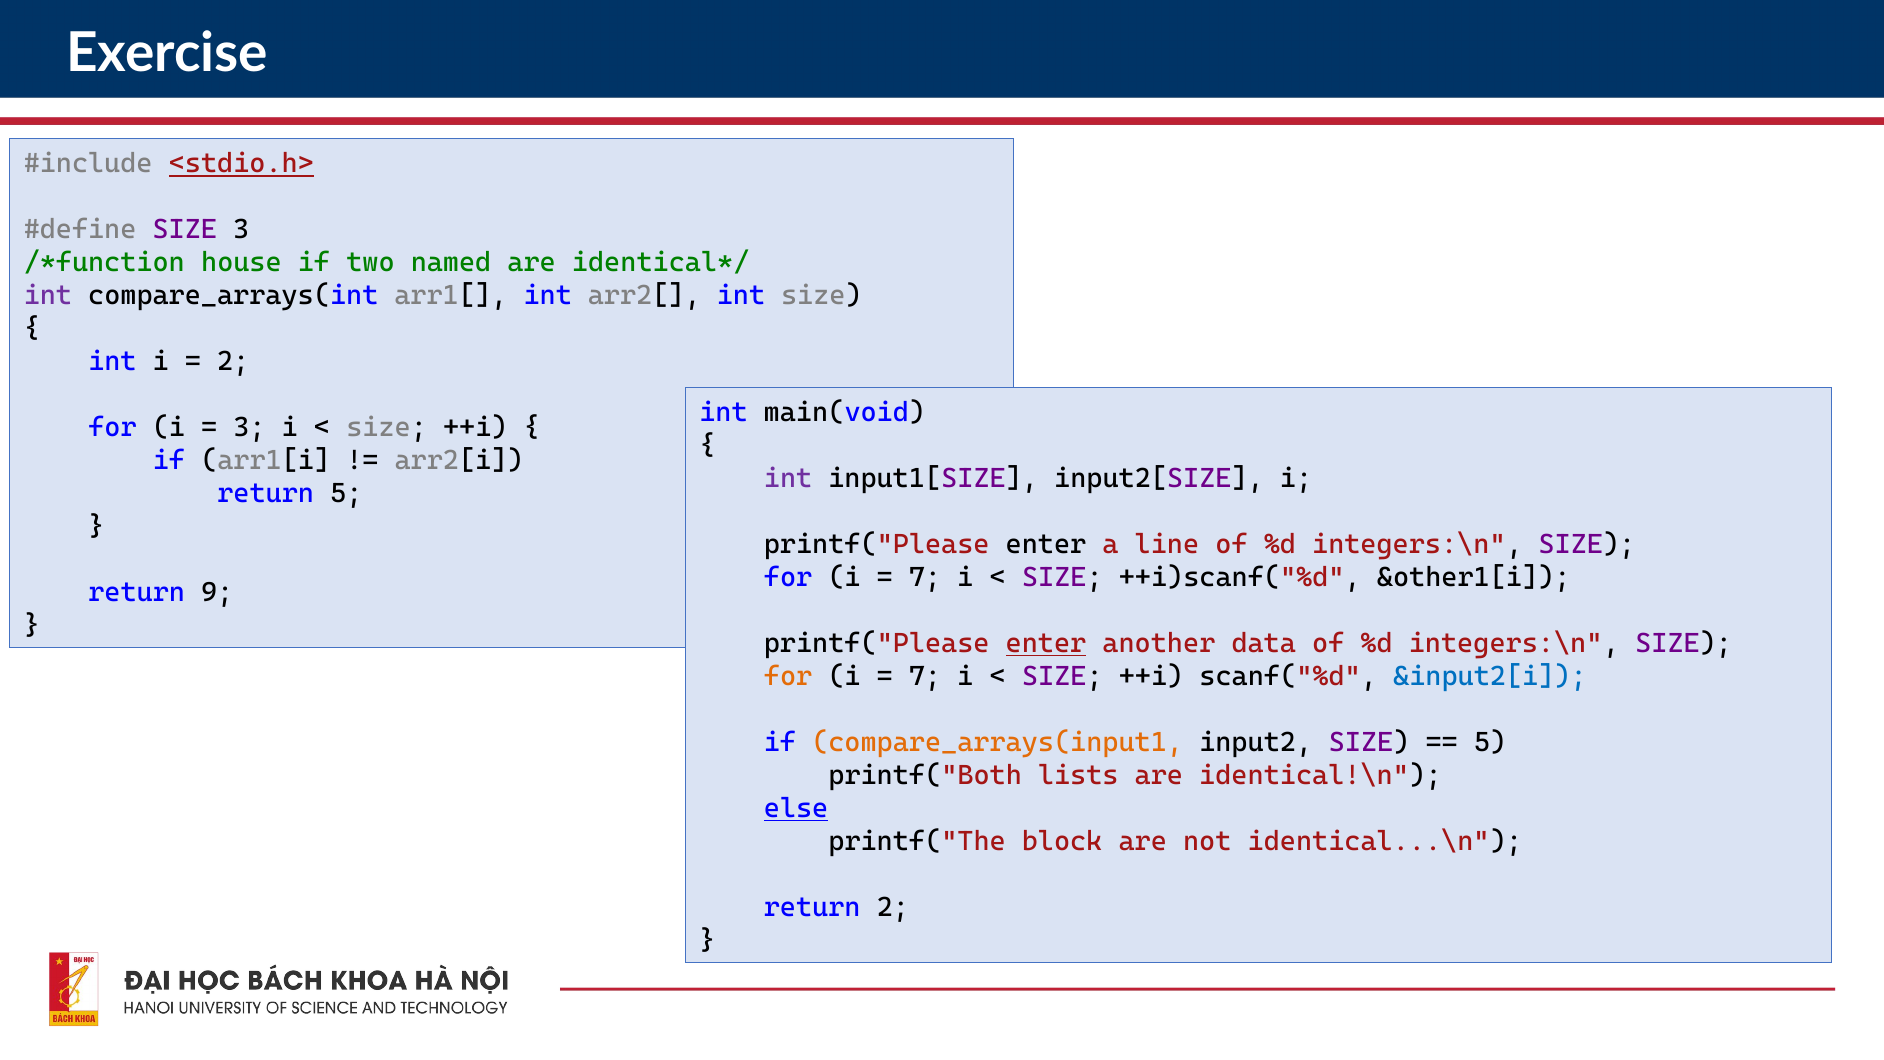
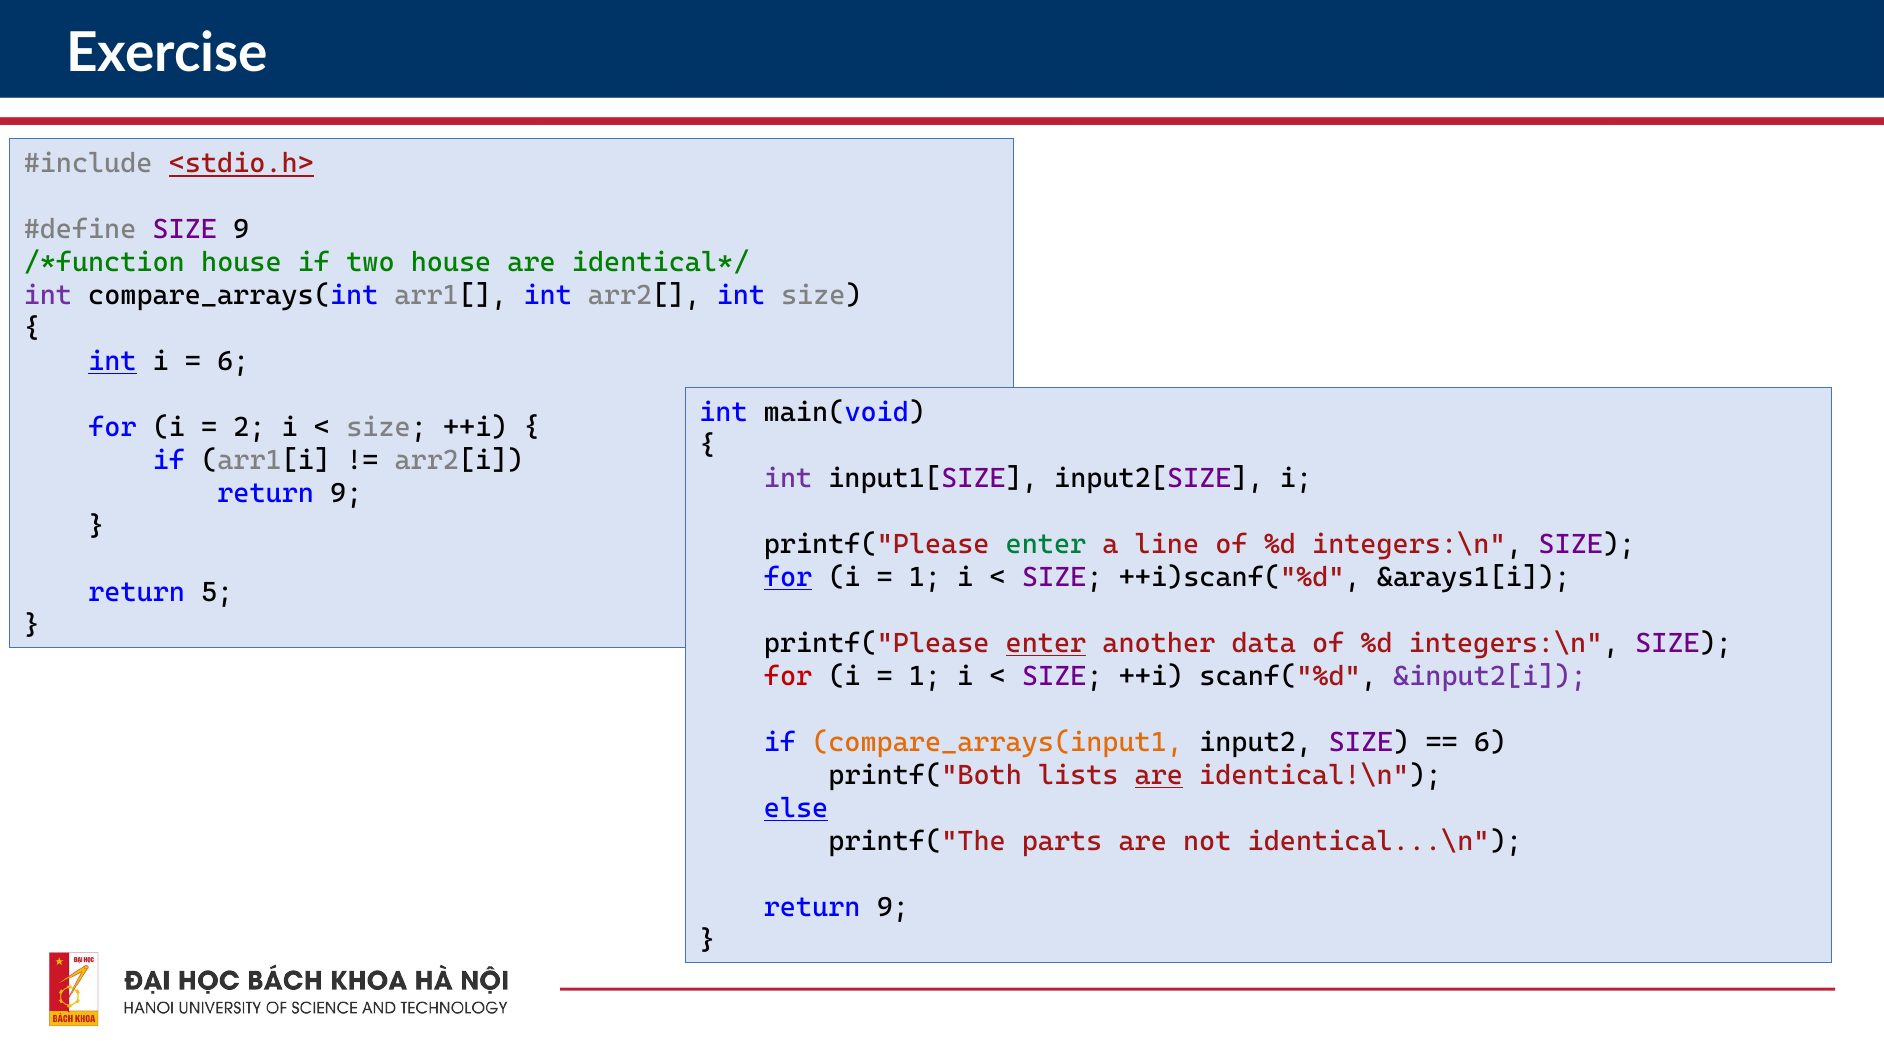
SIZE 3: 3 -> 9
two named: named -> house
int at (112, 362) underline: none -> present
2 at (233, 362): 2 -> 6
3 at (249, 428): 3 -> 2
5 at (346, 494): 5 -> 9
enter at (1046, 544) colour: black -> green
for at (788, 577) underline: none -> present
7 at (925, 577): 7 -> 1
&other1[i: &other1[i -> &arays1[i
9: 9 -> 5
for at (788, 676) colour: orange -> red
7 at (925, 676): 7 -> 1
&input2[i colour: blue -> purple
5 at (1490, 742): 5 -> 6
are at (1159, 775) underline: none -> present
block: block -> parts
2 at (893, 907): 2 -> 9
